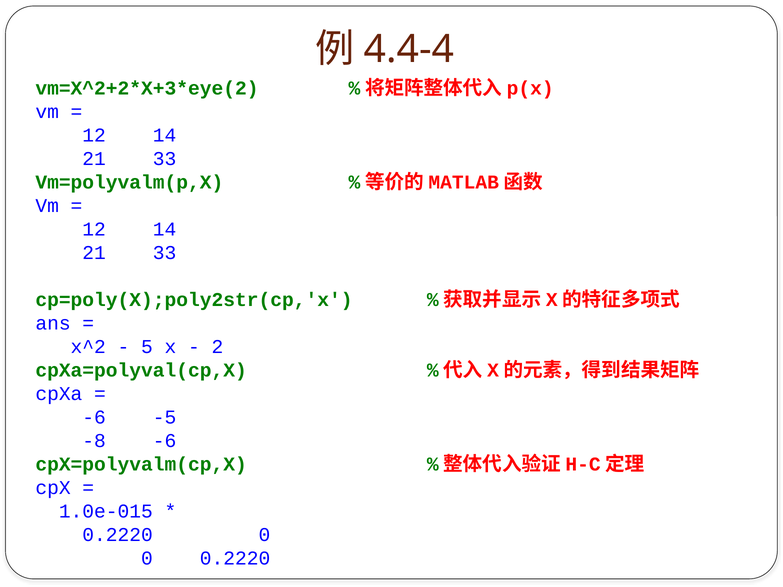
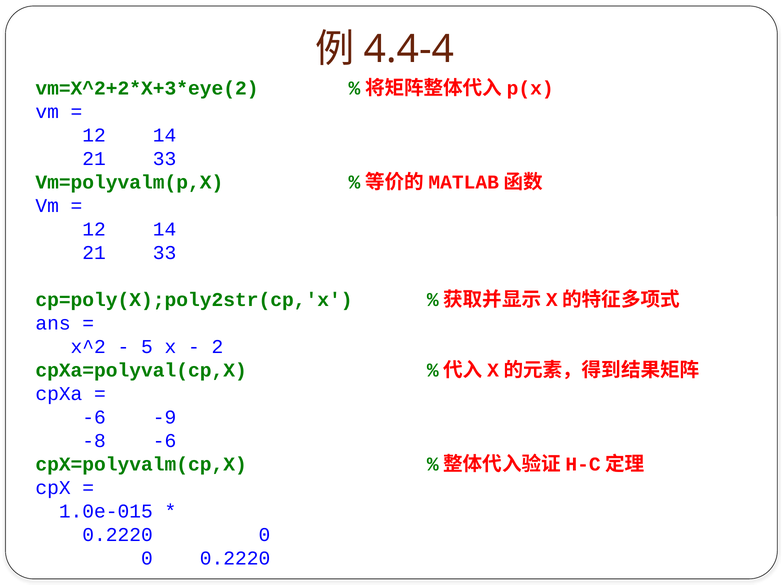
-5: -5 -> -9
